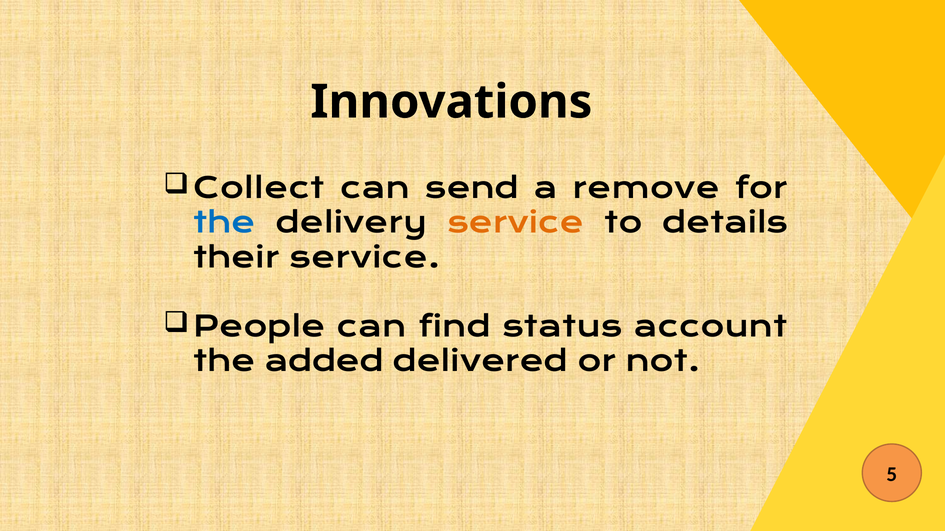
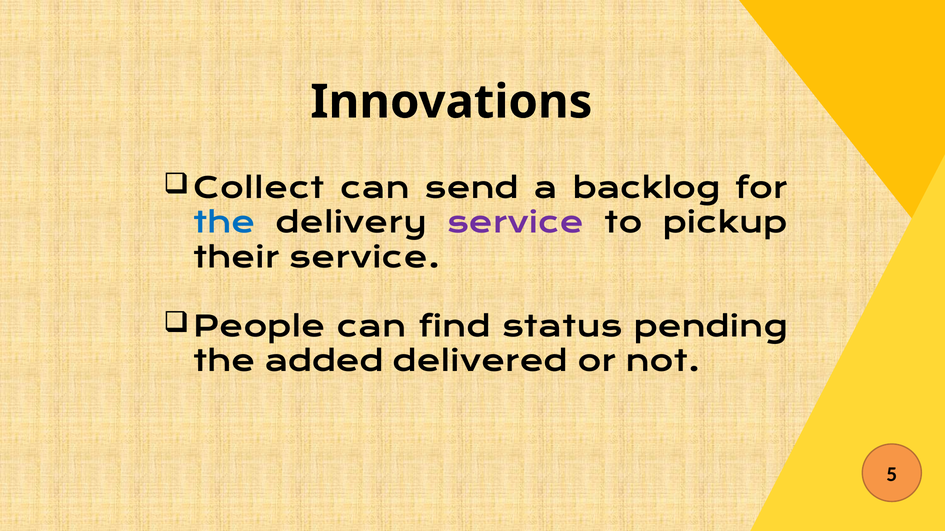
remove: remove -> backlog
service at (516, 224) colour: orange -> purple
details: details -> pickup
account: account -> pending
